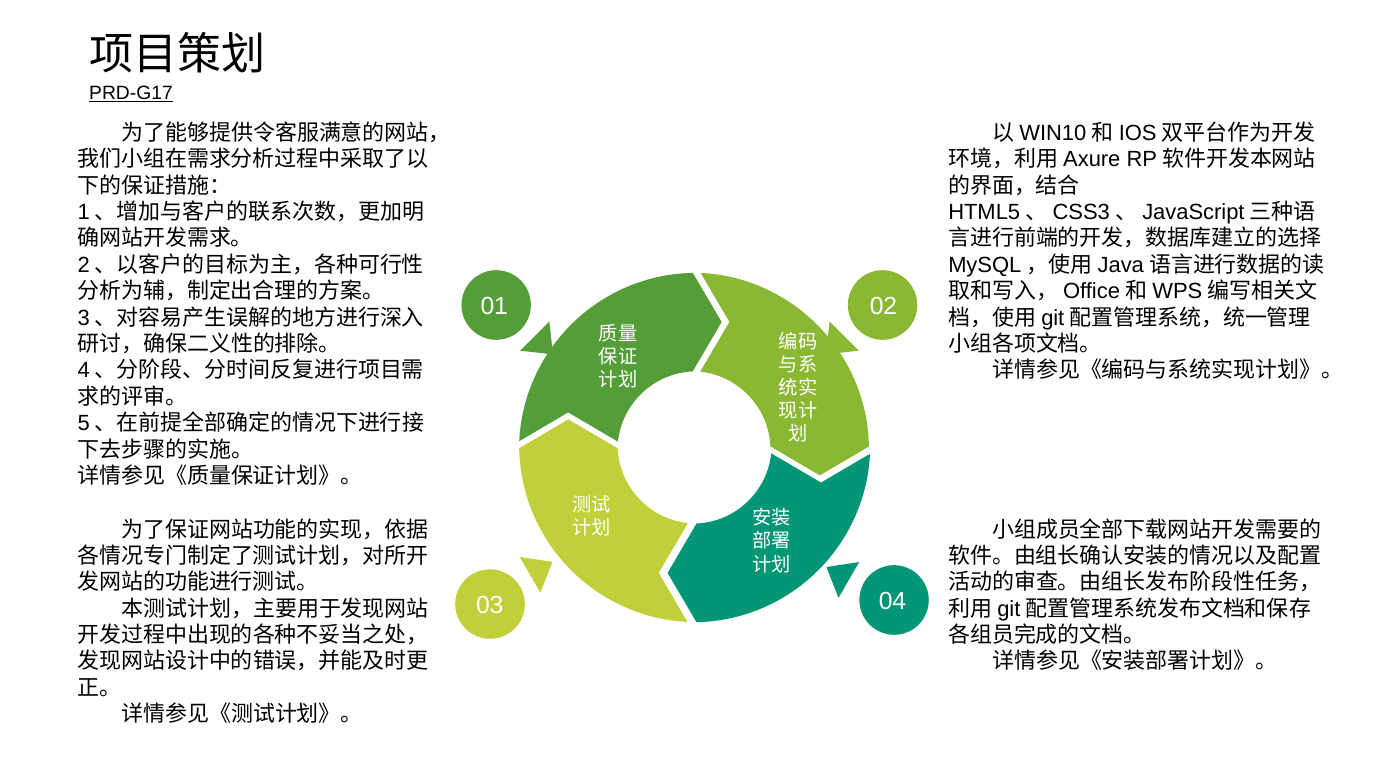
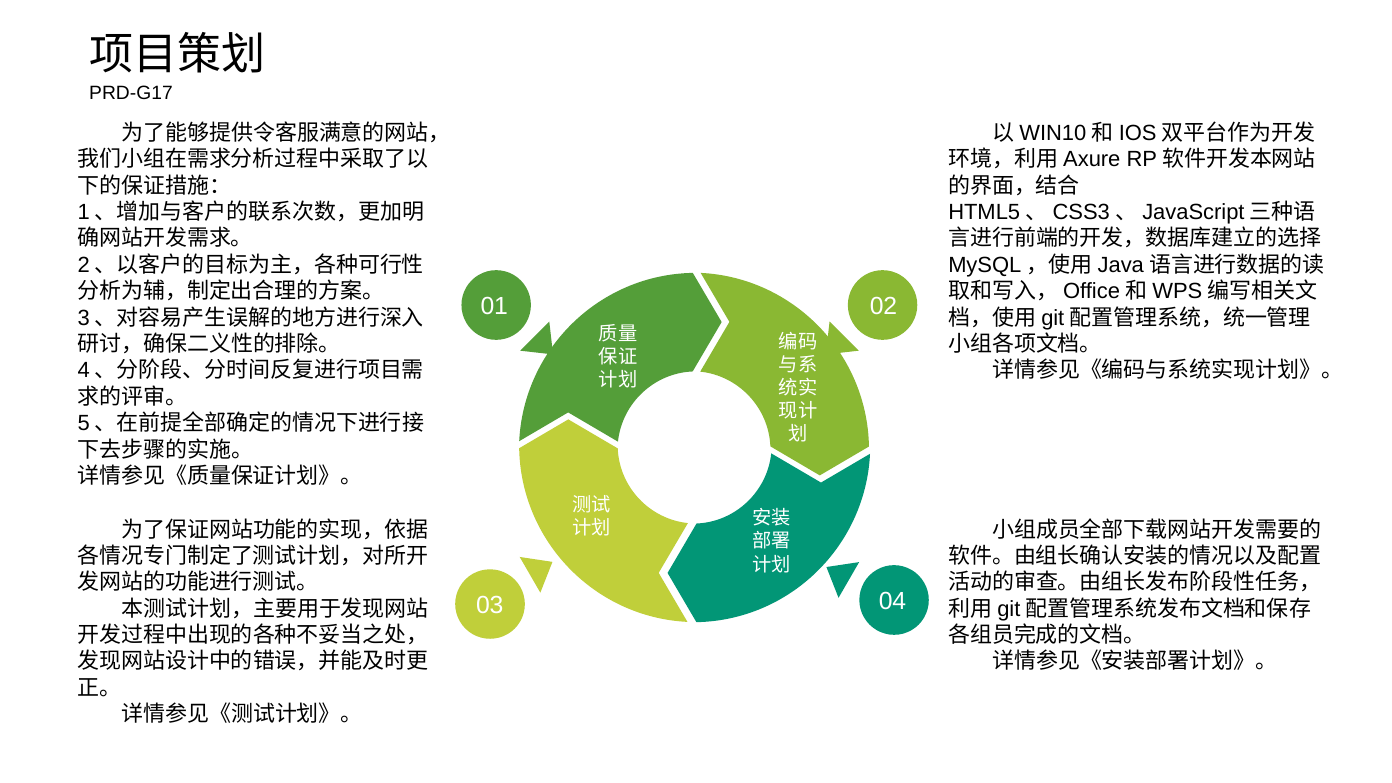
PRD-G17 underline: present -> none
